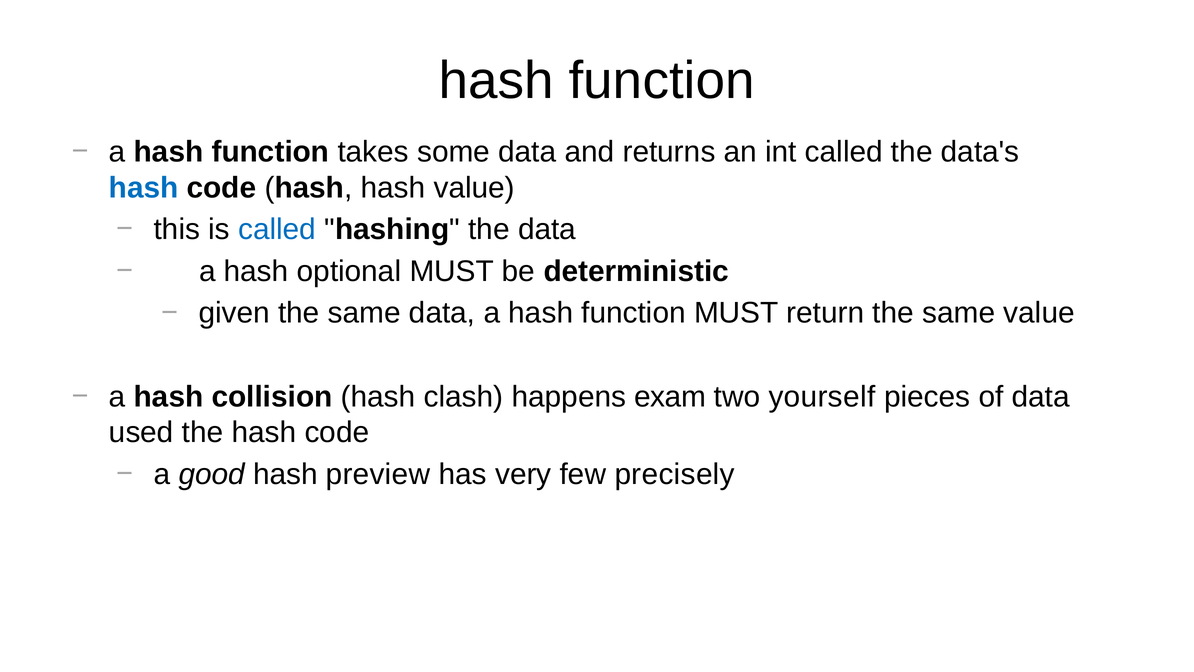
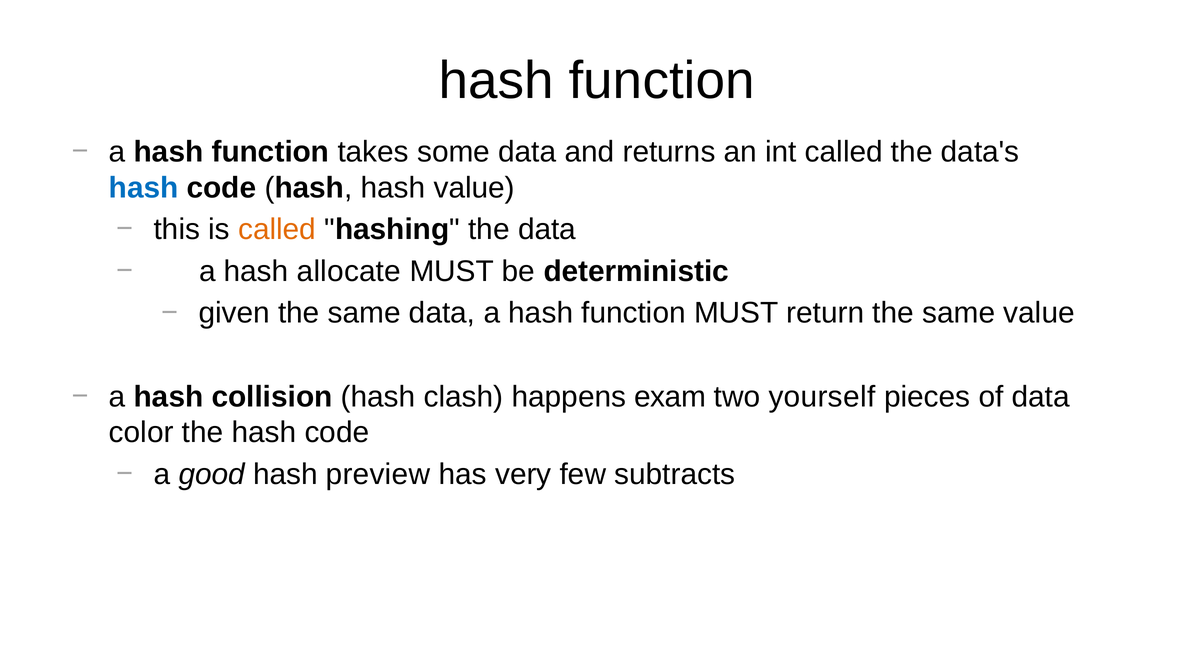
called at (277, 229) colour: blue -> orange
optional: optional -> allocate
used: used -> color
precisely: precisely -> subtracts
